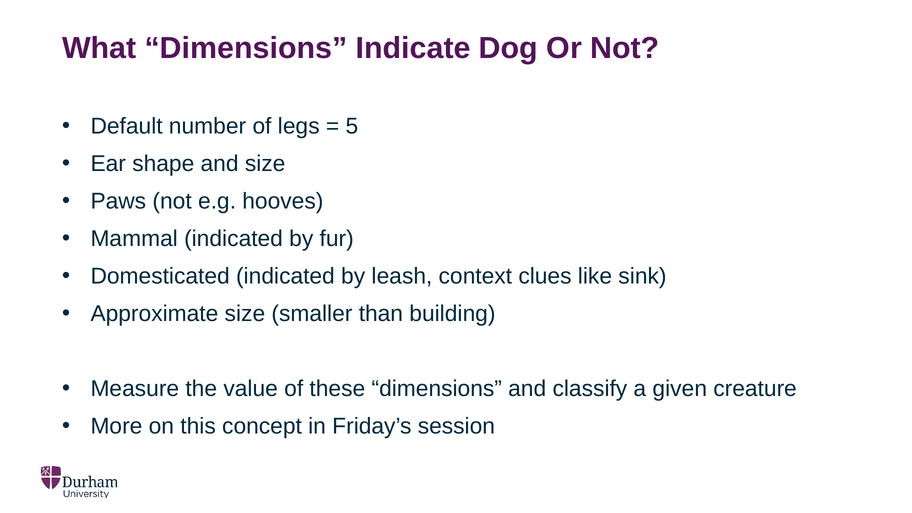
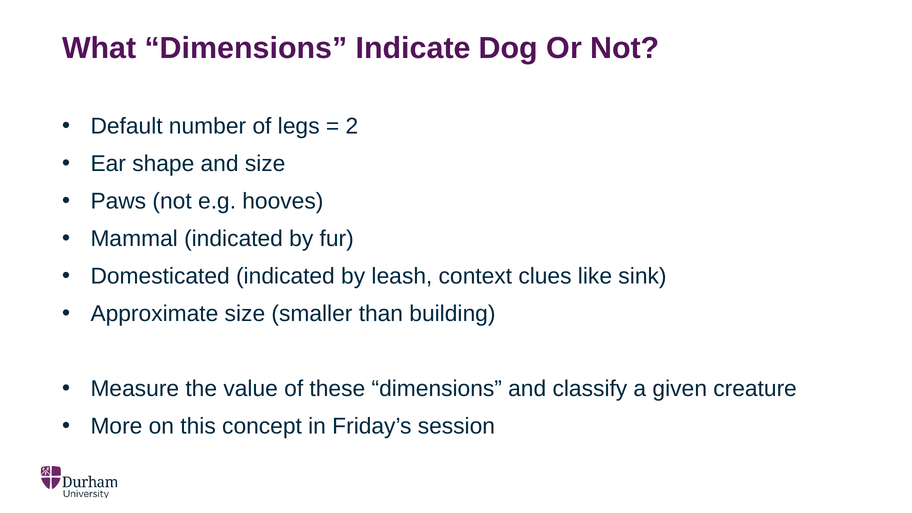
5: 5 -> 2
